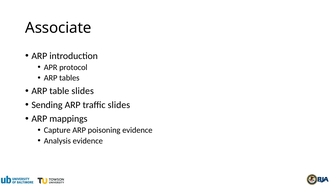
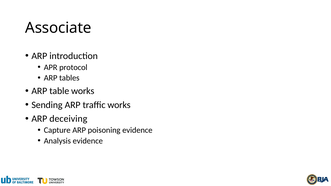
table slides: slides -> works
traffic slides: slides -> works
mappings: mappings -> deceiving
